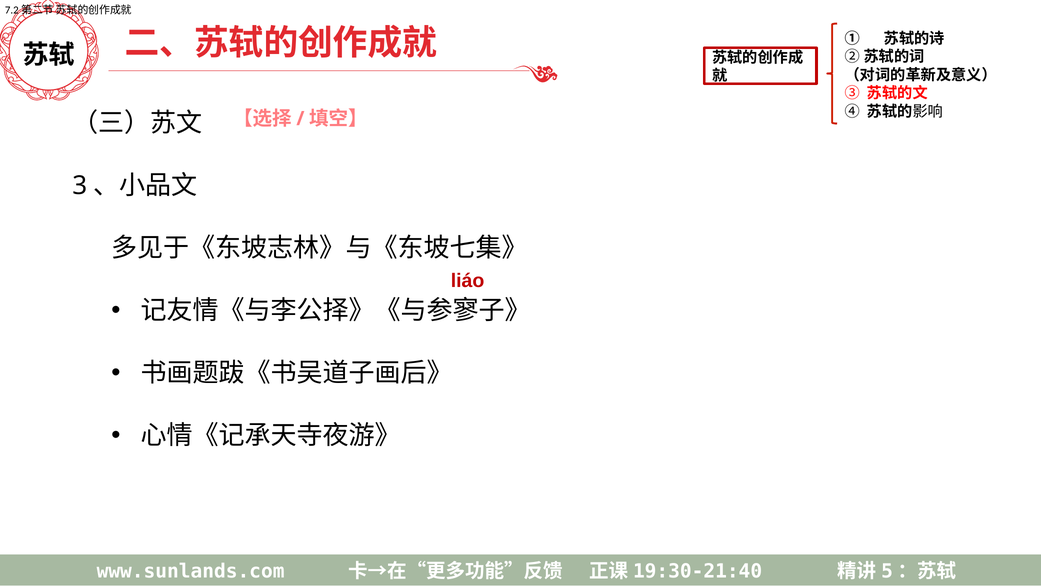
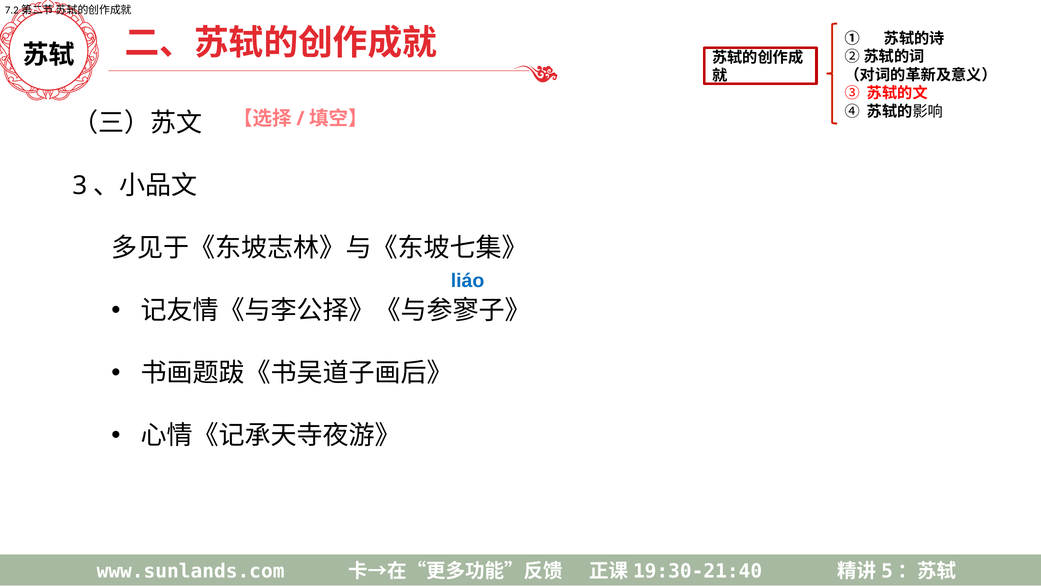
liáo colour: red -> blue
